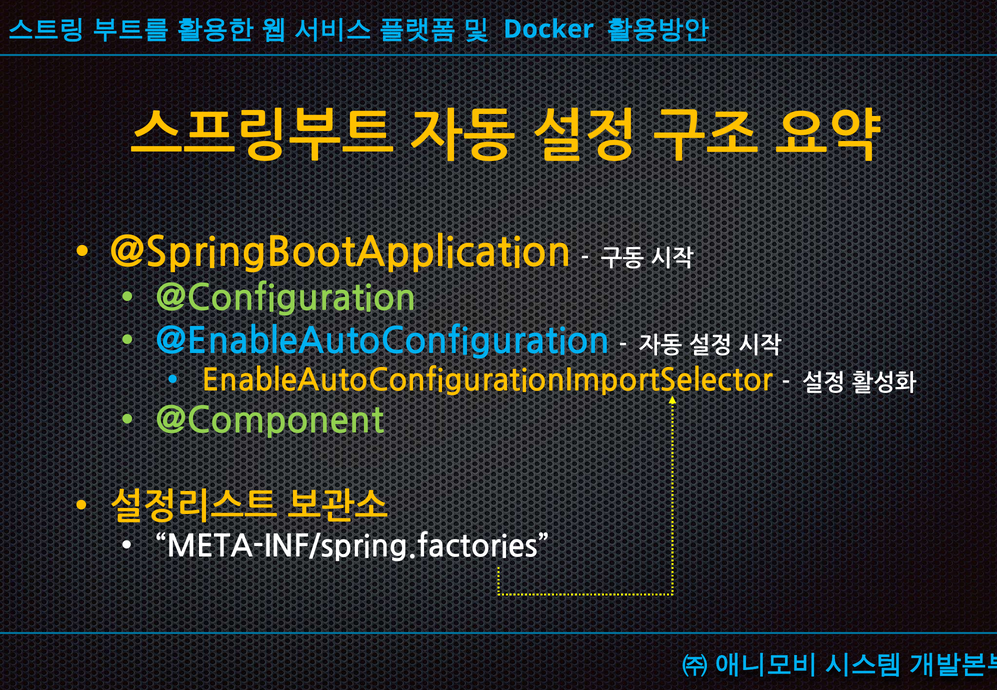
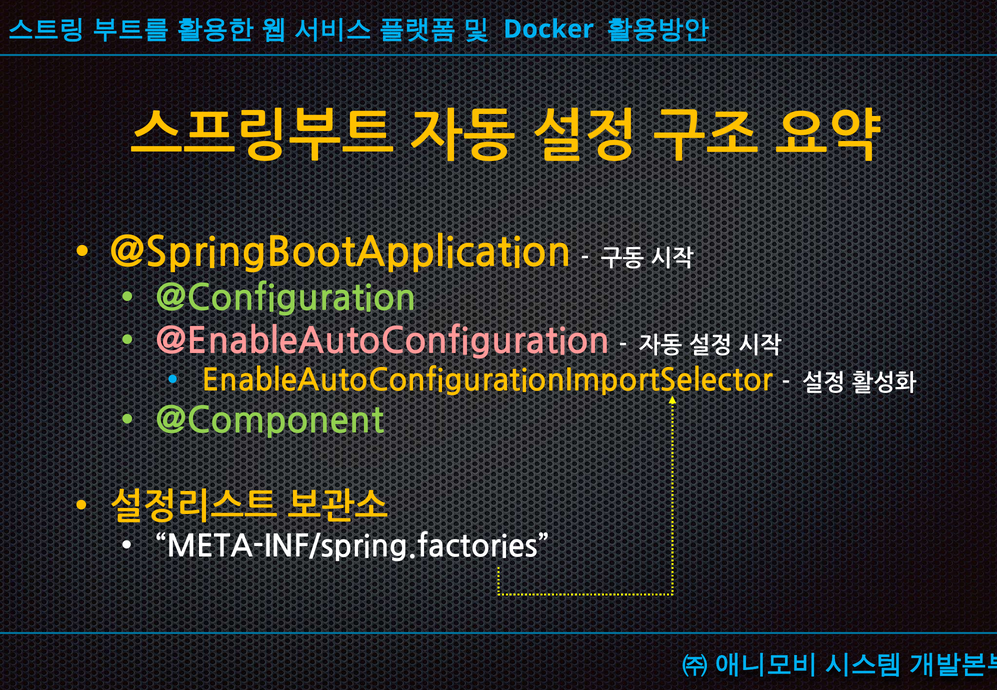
@EnableAutoConfiguration colour: light blue -> pink
